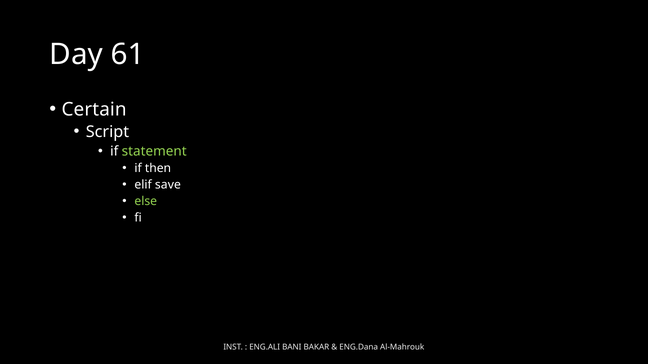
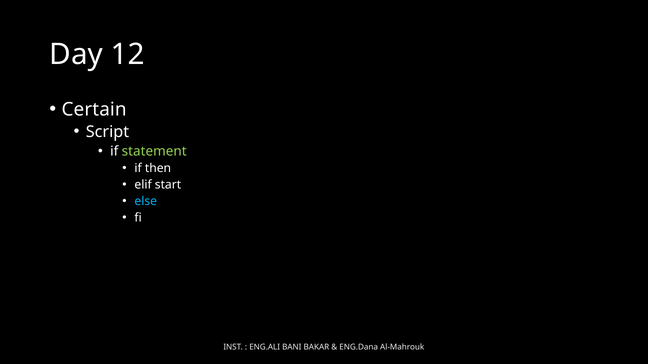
61: 61 -> 12
save: save -> start
else colour: light green -> light blue
